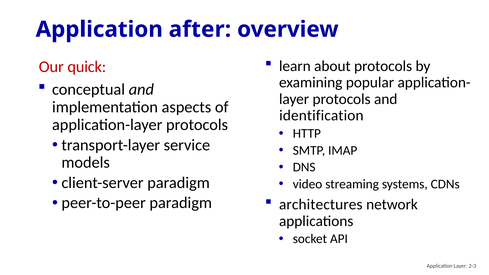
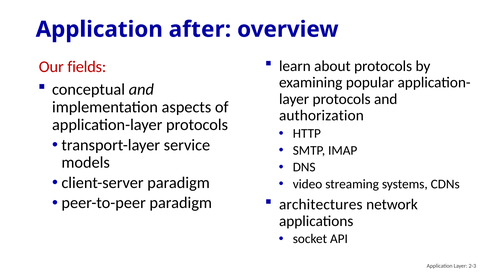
quick: quick -> fields
identification: identification -> authorization
